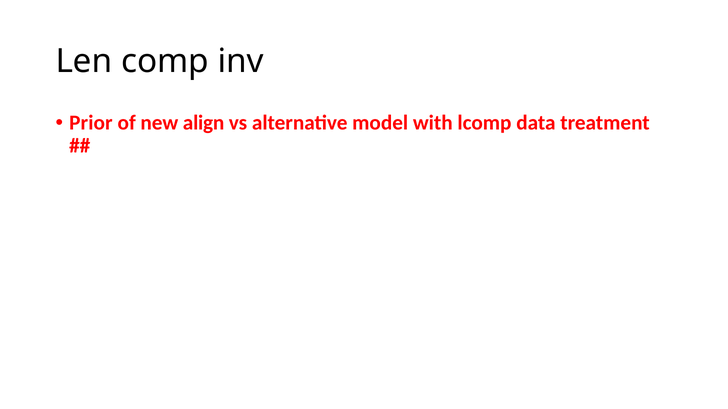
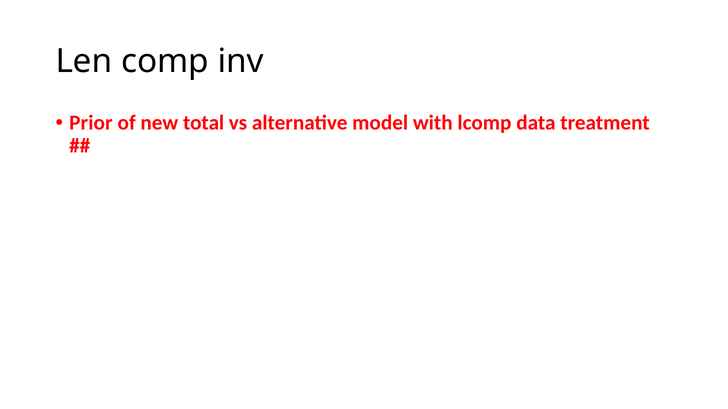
align: align -> total
